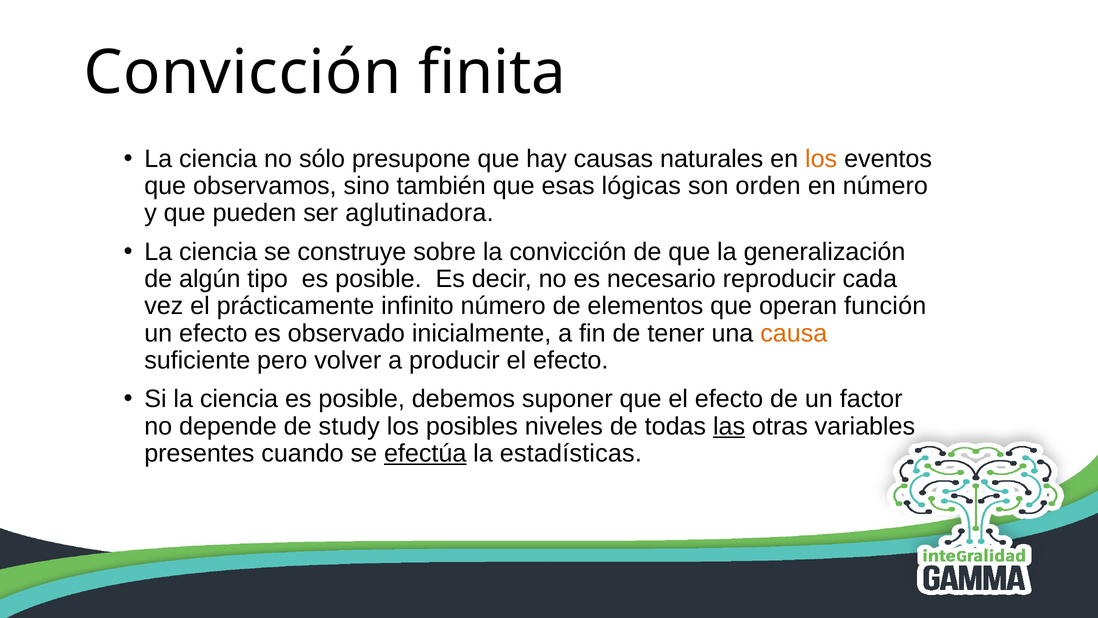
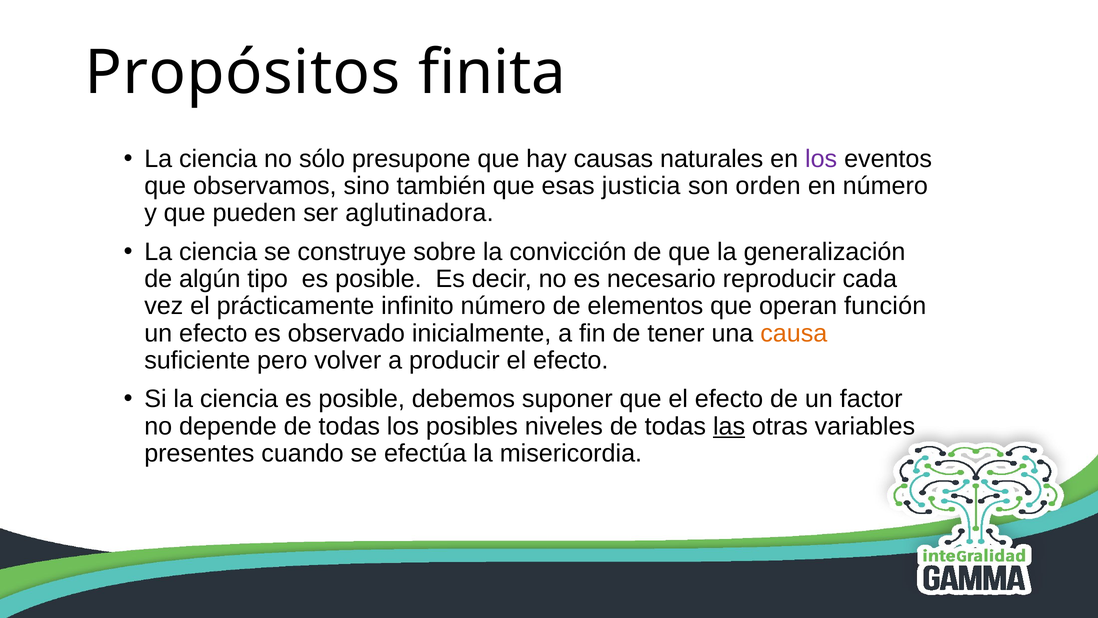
Convicción at (243, 73): Convicción -> Propósitos
los at (821, 159) colour: orange -> purple
lógicas: lógicas -> justicia
depende de study: study -> todas
efectúa underline: present -> none
estadísticas: estadísticas -> misericordia
